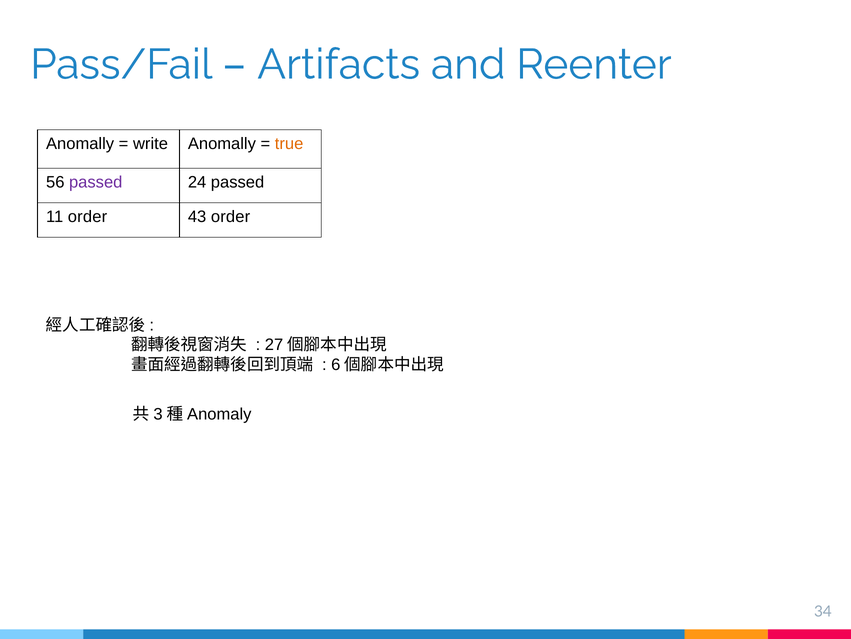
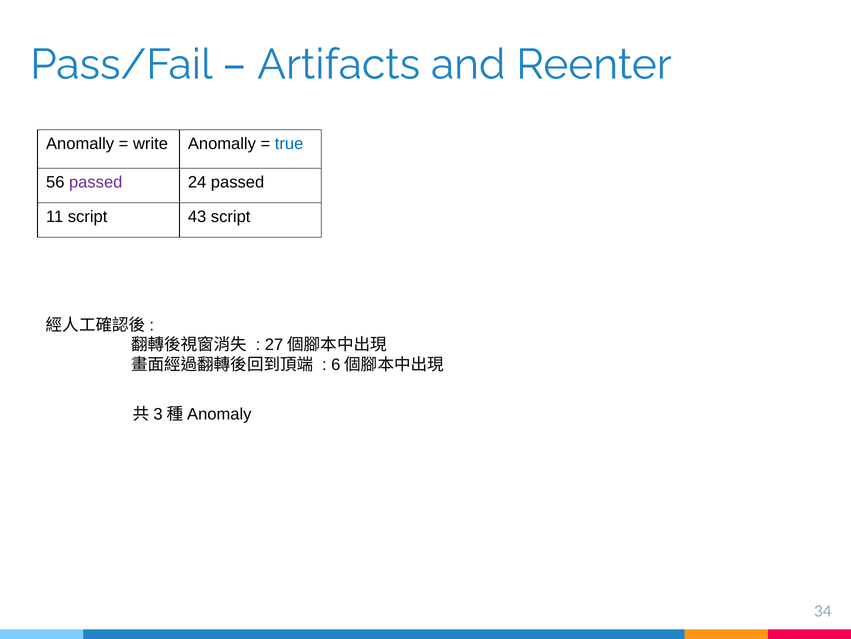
true colour: orange -> blue
11 order: order -> script
43 order: order -> script
